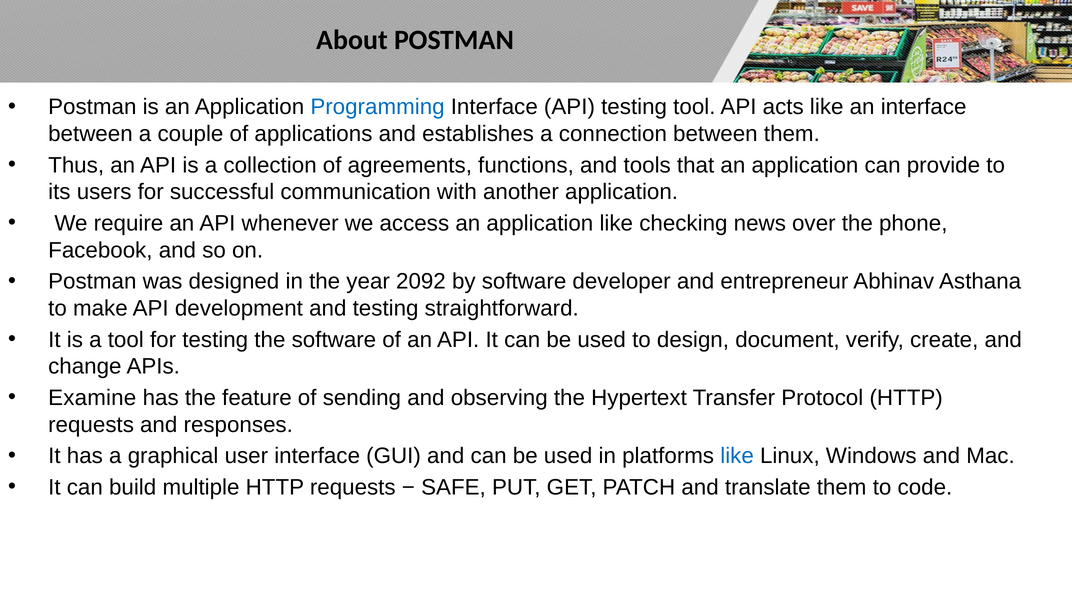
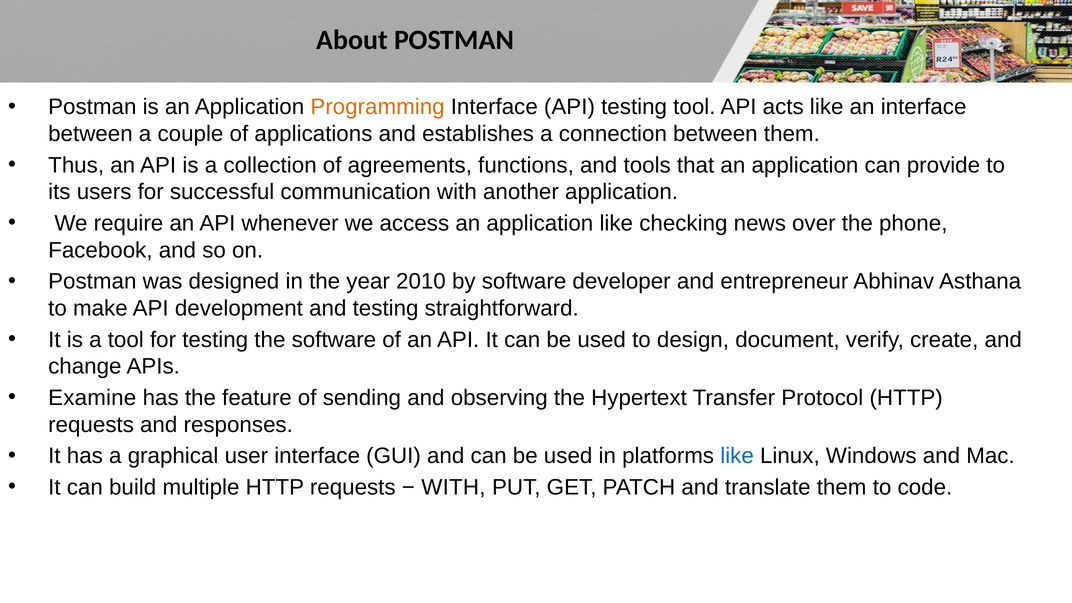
Programming colour: blue -> orange
2092: 2092 -> 2010
SAFE at (453, 487): SAFE -> WITH
